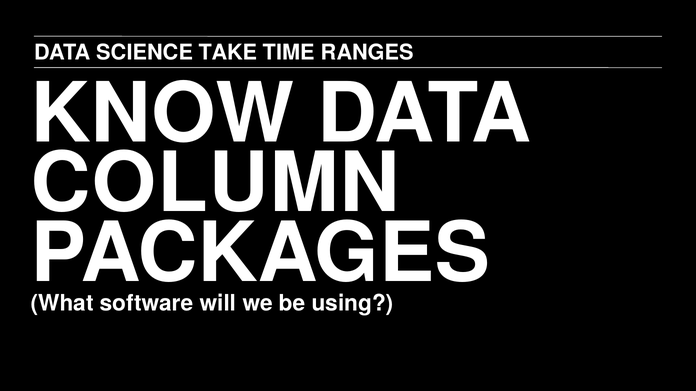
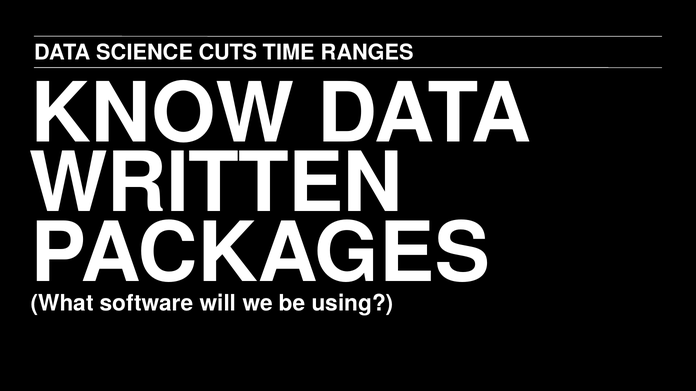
TAKE: TAKE -> CUTS
COLUMN: COLUMN -> WRITTEN
